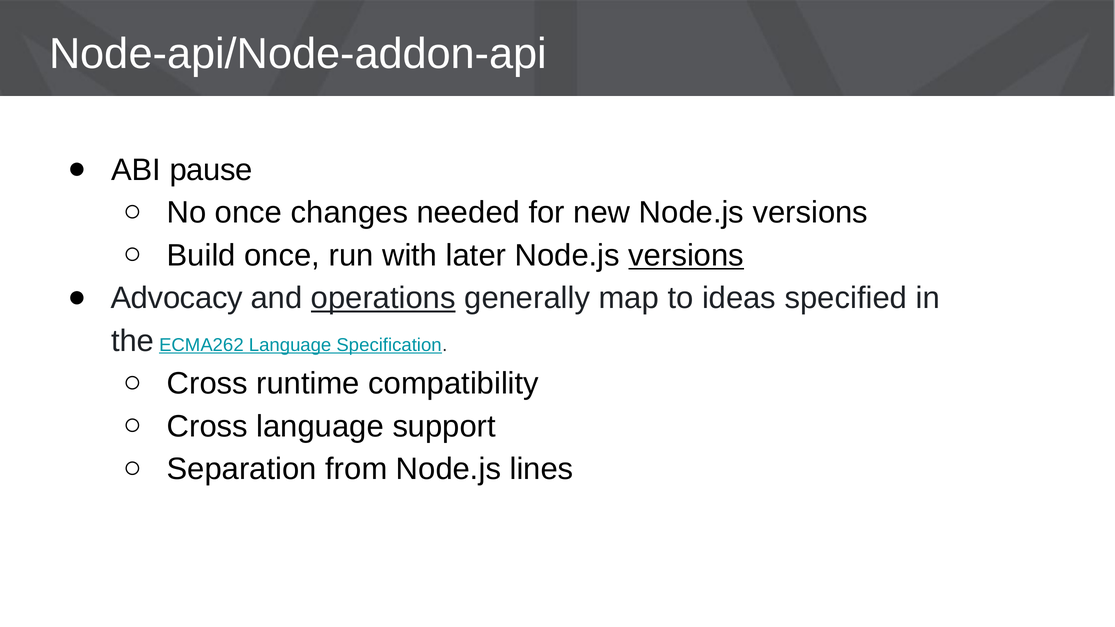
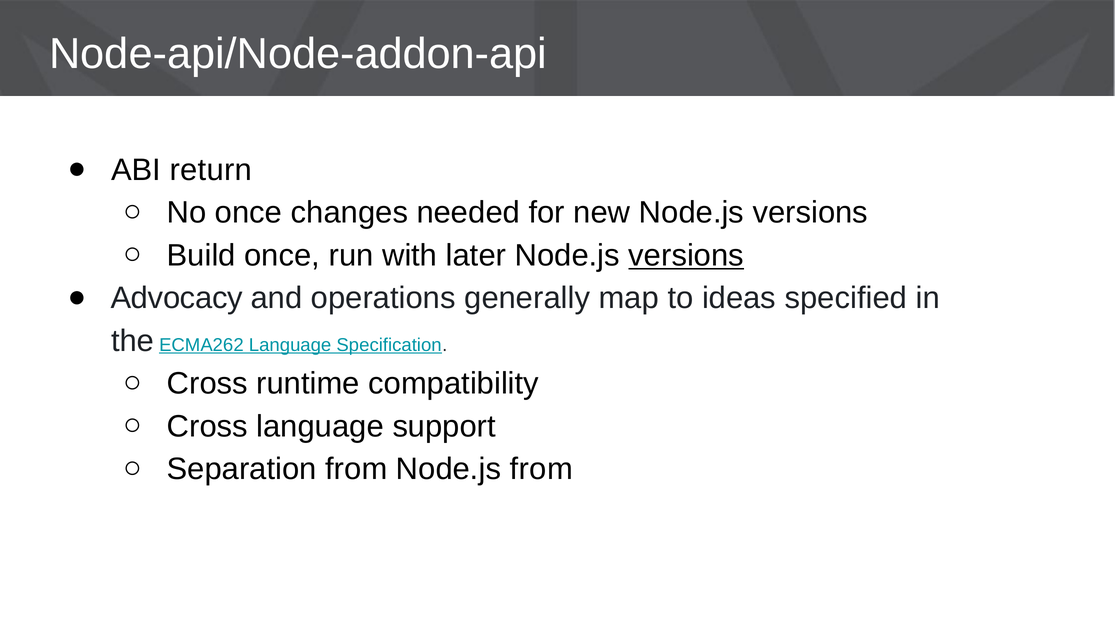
pause: pause -> return
operations underline: present -> none
Node.js lines: lines -> from
